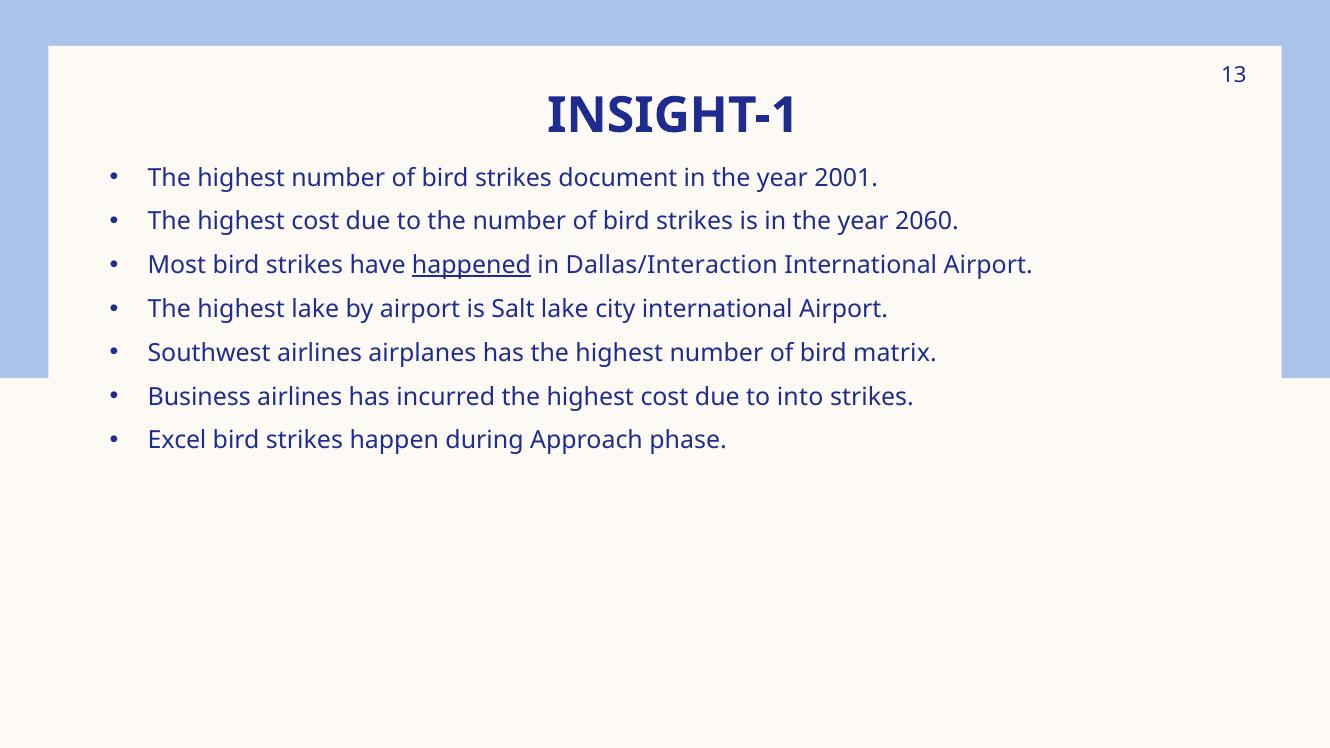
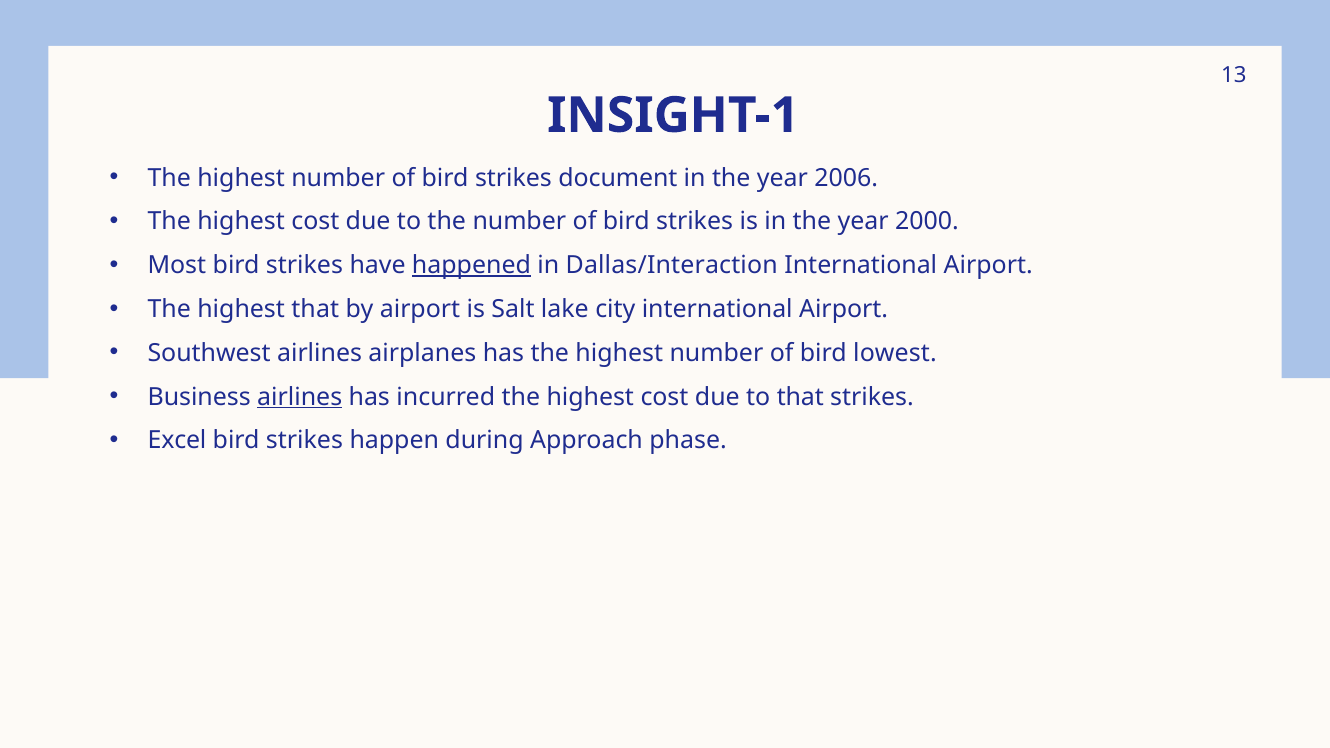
2001: 2001 -> 2006
2060: 2060 -> 2000
highest lake: lake -> that
matrix: matrix -> lowest
airlines at (300, 397) underline: none -> present
to into: into -> that
